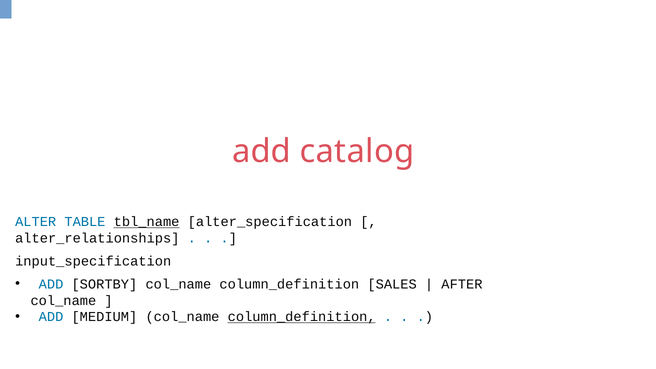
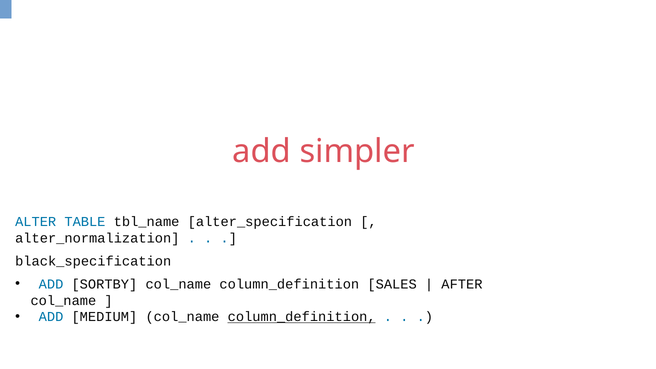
catalog: catalog -> simpler
tbl_name underline: present -> none
alter_relationships: alter_relationships -> alter_normalization
input_specification: input_specification -> black_specification
